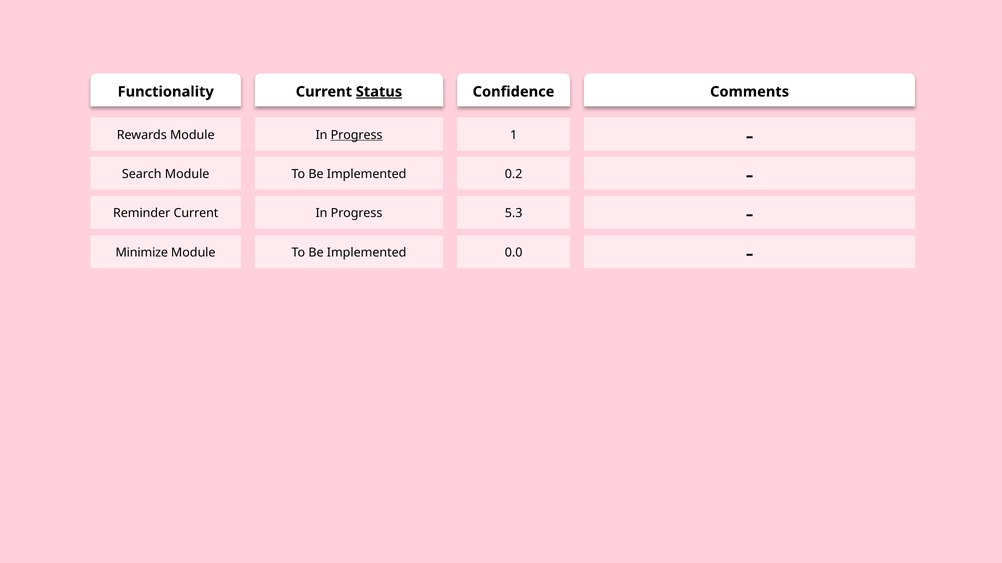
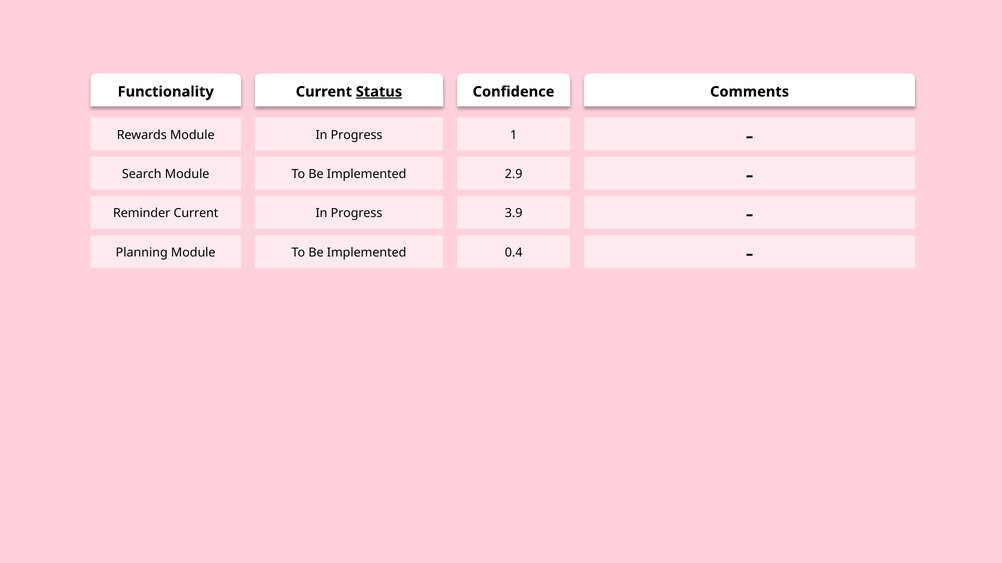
Progress at (357, 135) underline: present -> none
0.2: 0.2 -> 2.9
5.3: 5.3 -> 3.9
Minimize: Minimize -> Planning
0.0: 0.0 -> 0.4
